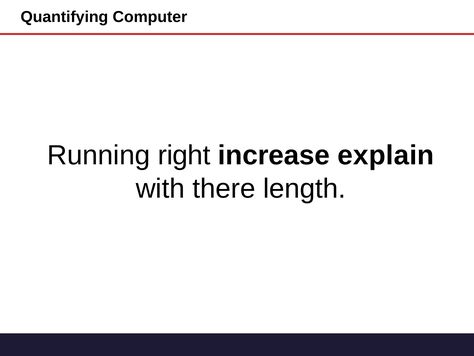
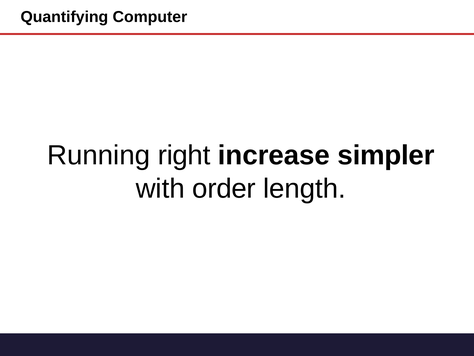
explain: explain -> simpler
there: there -> order
